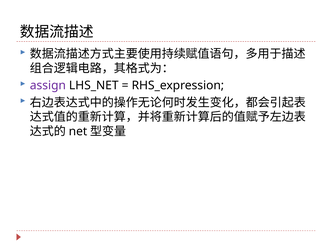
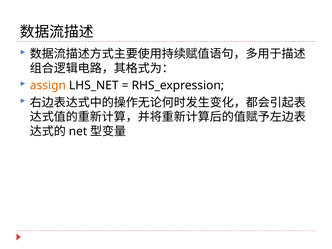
assign colour: purple -> orange
